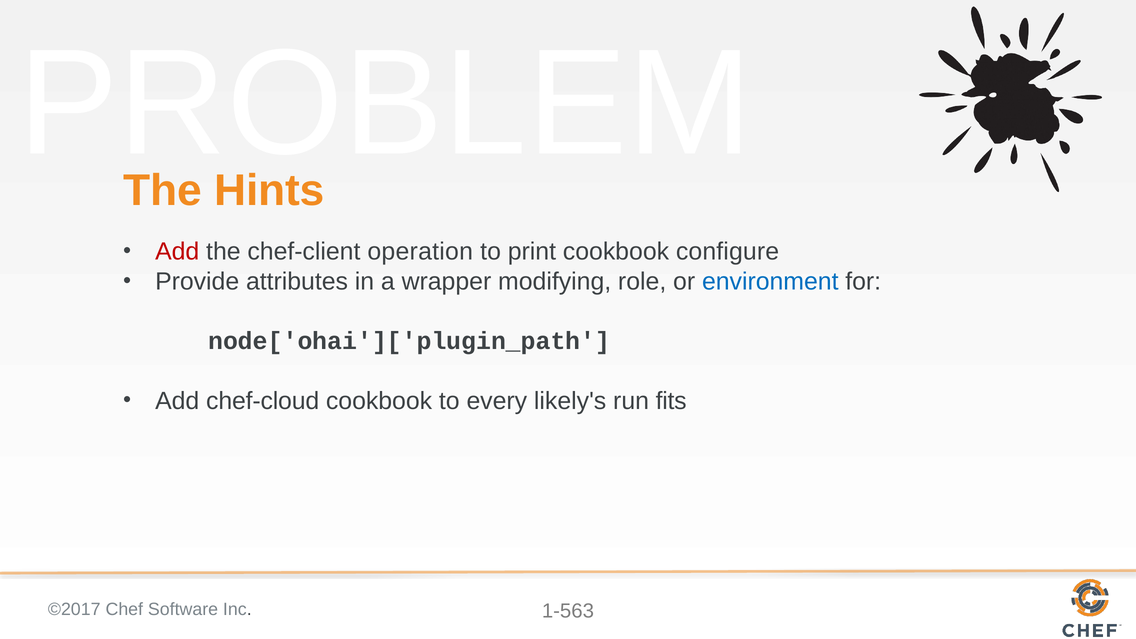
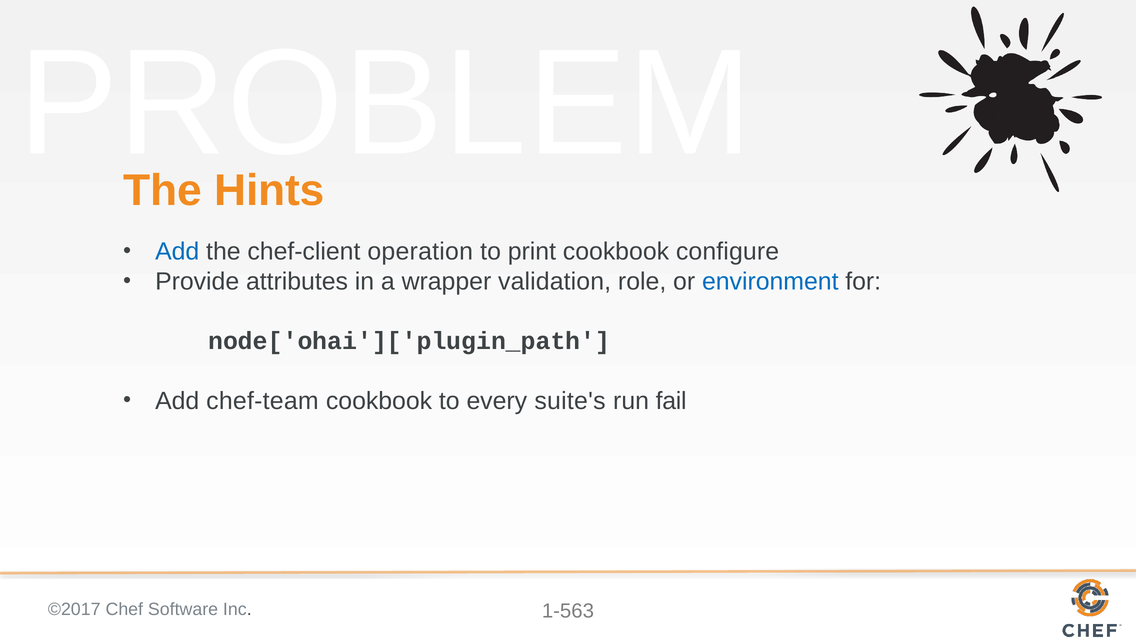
Add at (177, 252) colour: red -> blue
modifying: modifying -> validation
chef-cloud: chef-cloud -> chef-team
likely's: likely's -> suite's
fits: fits -> fail
